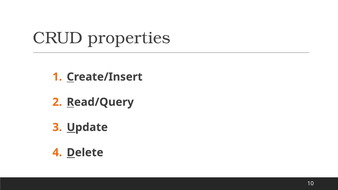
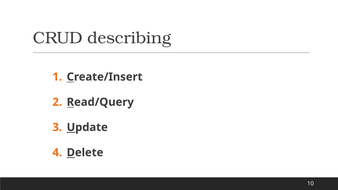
properties: properties -> describing
